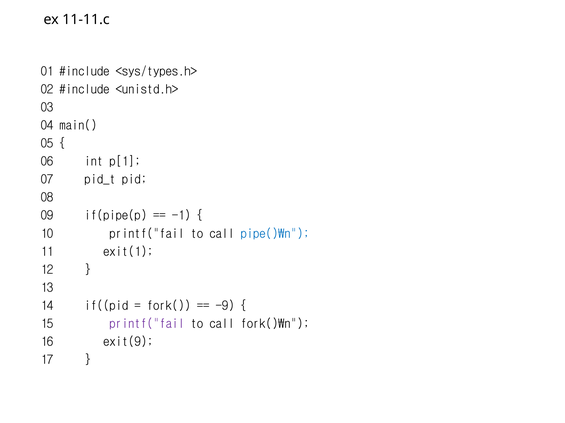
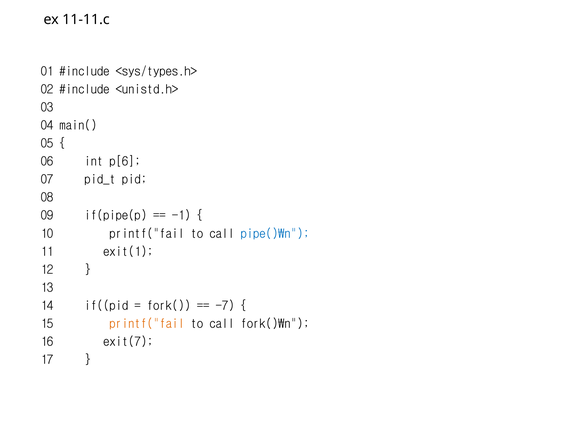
p[1: p[1 -> p[6
-9: -9 -> -7
printf("fail at (147, 324) colour: purple -> orange
exit(9: exit(9 -> exit(7
